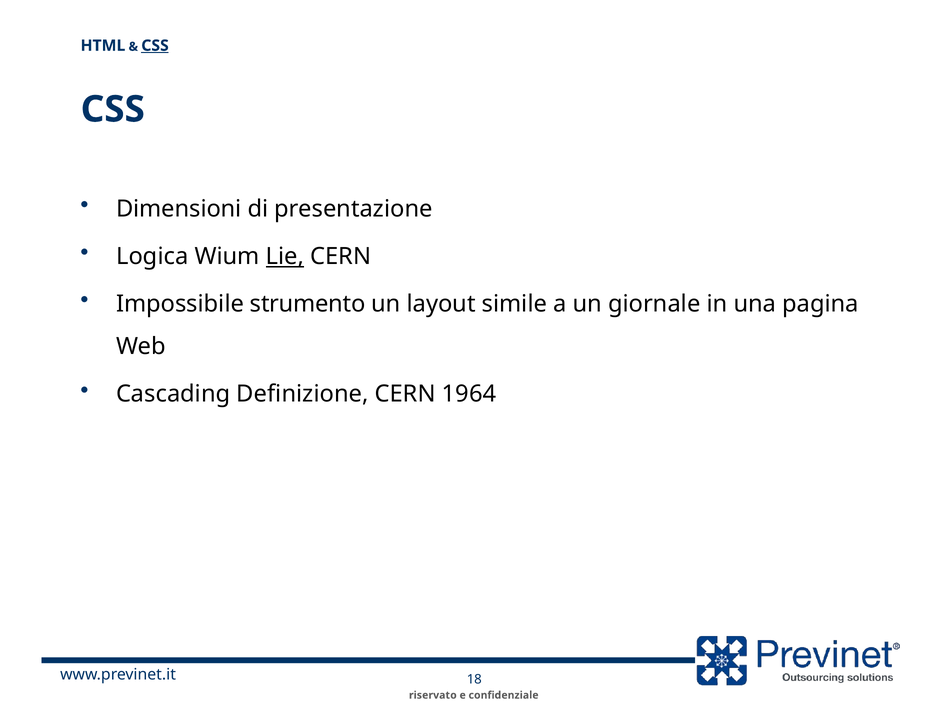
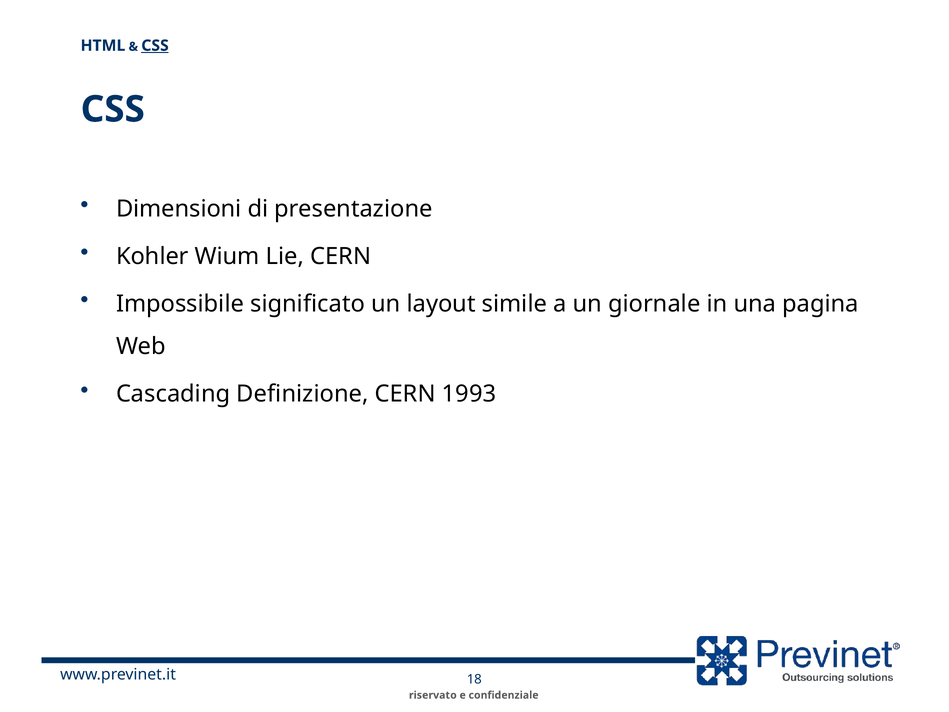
Logica: Logica -> Kohler
Lie underline: present -> none
strumento: strumento -> significato
1964: 1964 -> 1993
